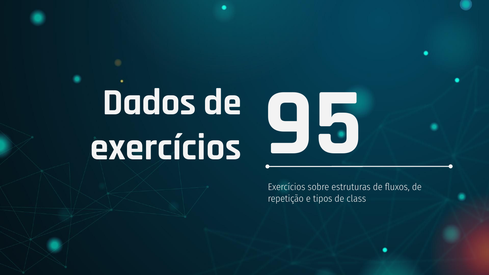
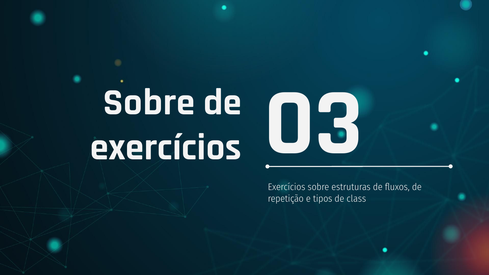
Dados at (149, 102): Dados -> Sobre
95: 95 -> 03
